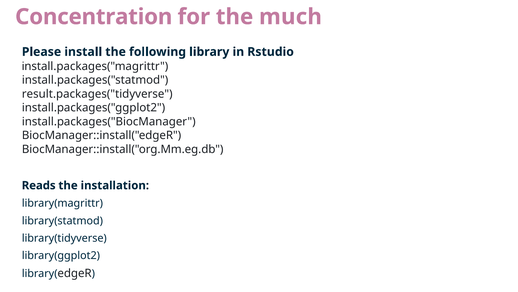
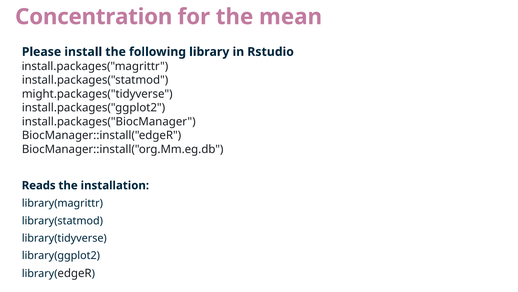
much: much -> mean
result.packages("tidyverse: result.packages("tidyverse -> might.packages("tidyverse
